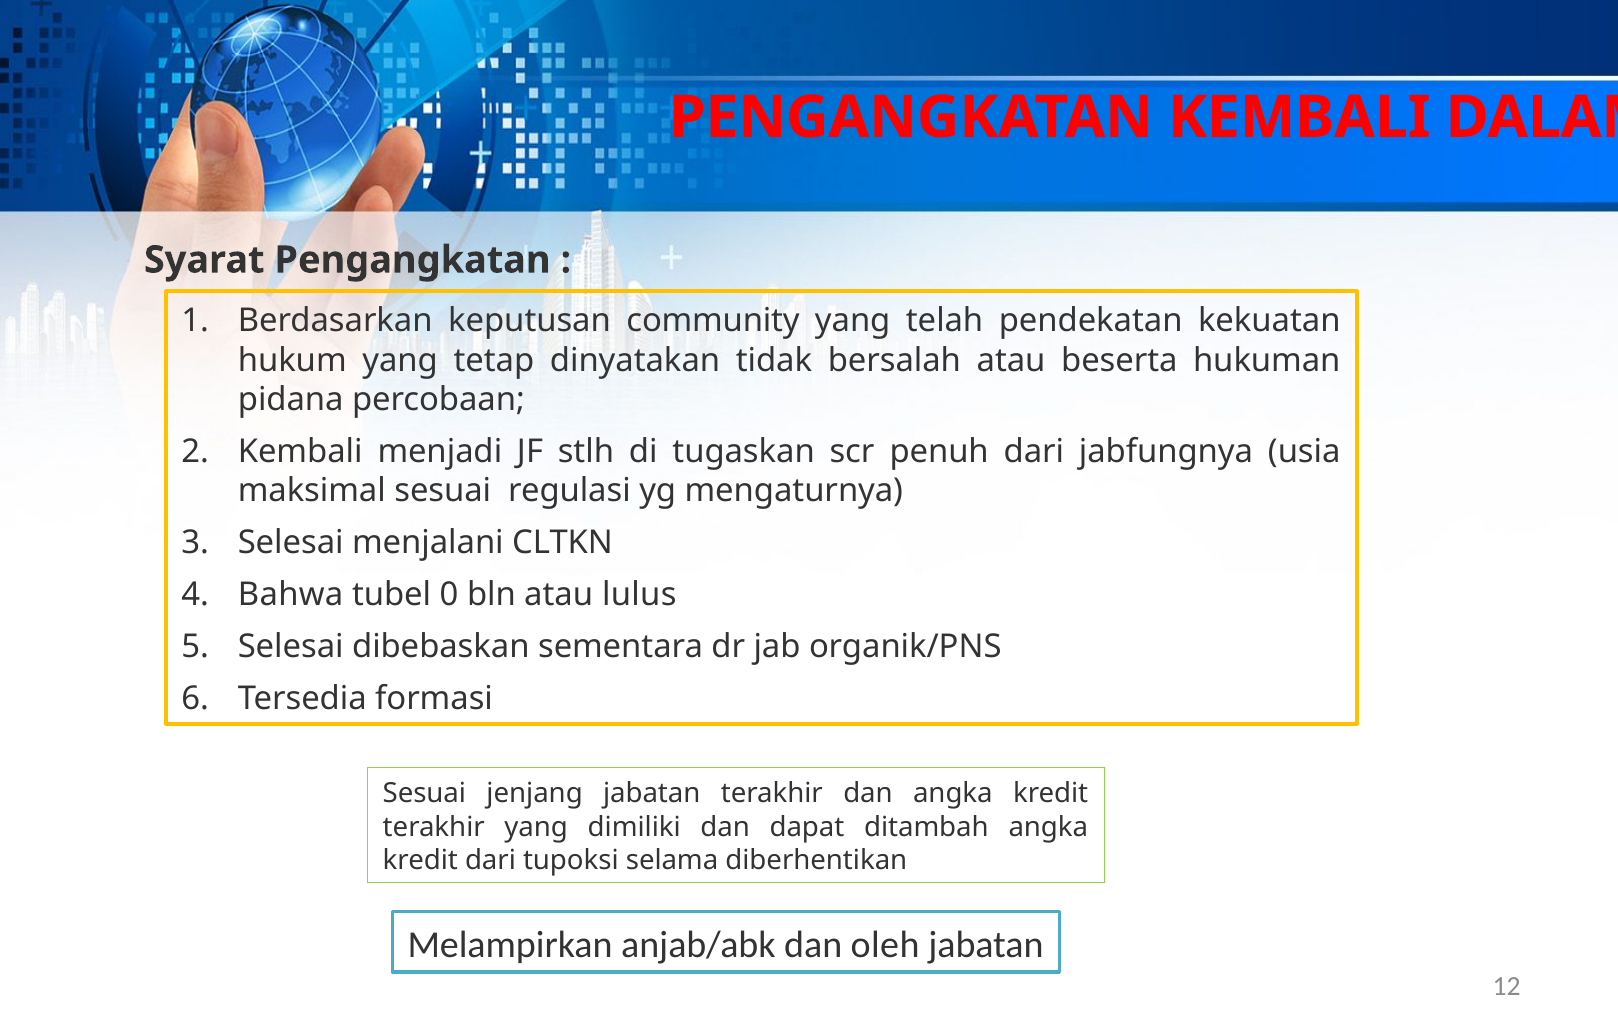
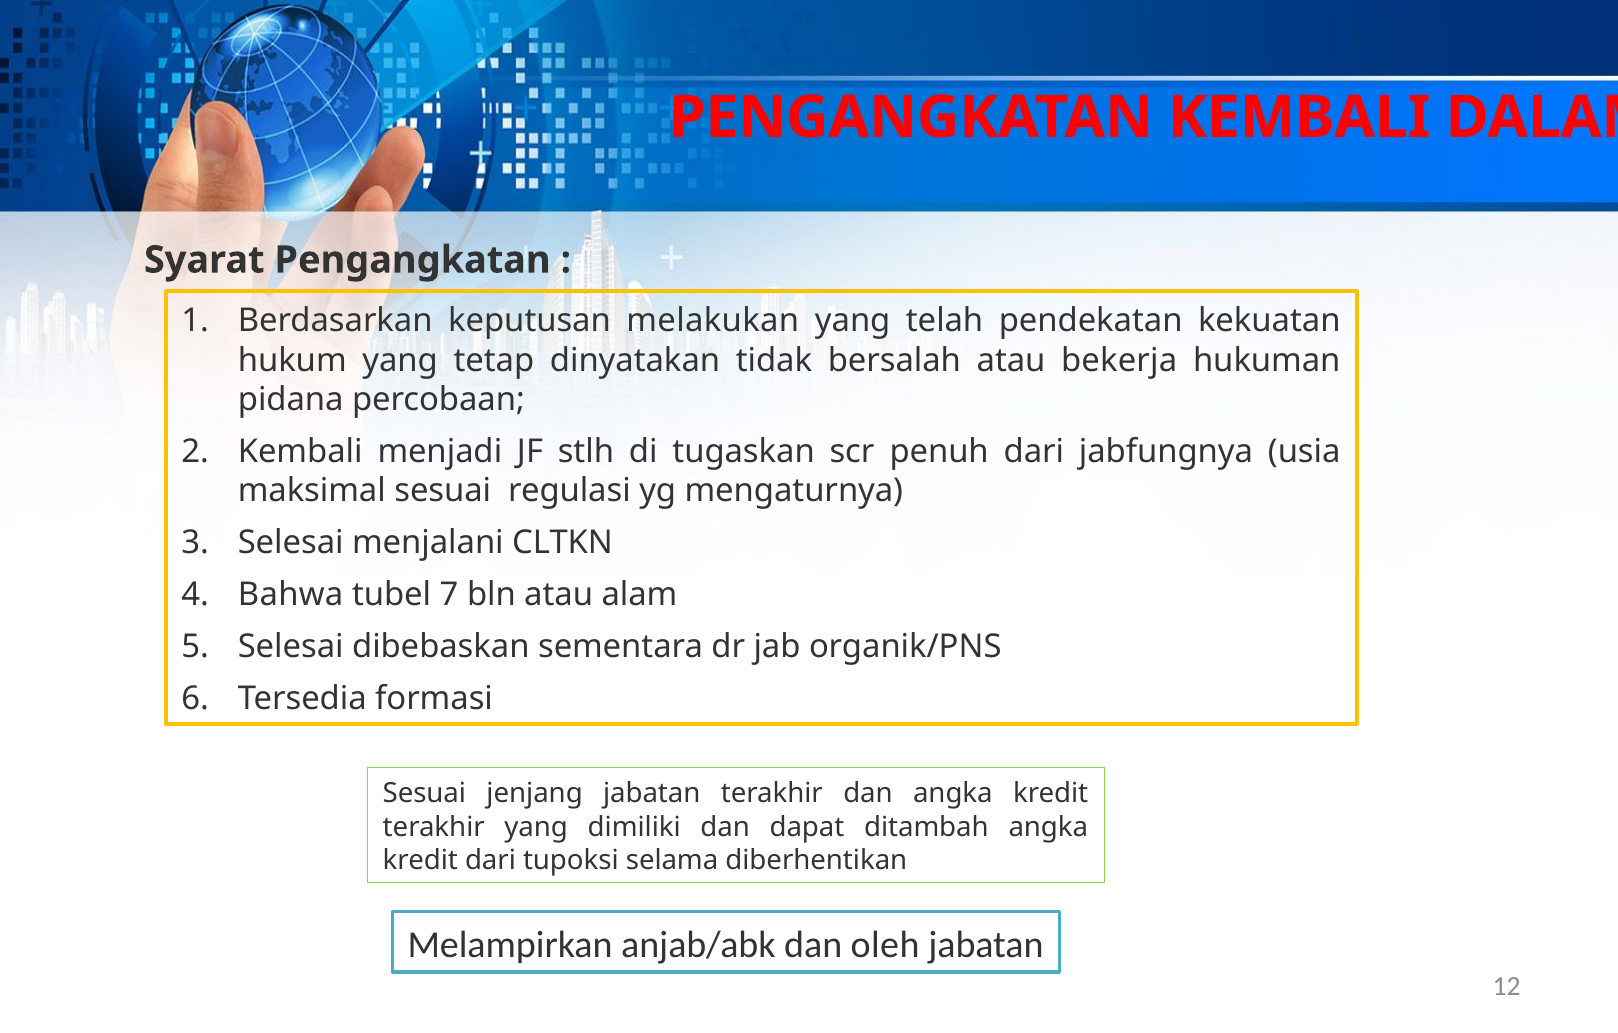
community: community -> melakukan
beserta: beserta -> bekerja
0: 0 -> 7
lulus: lulus -> alam
